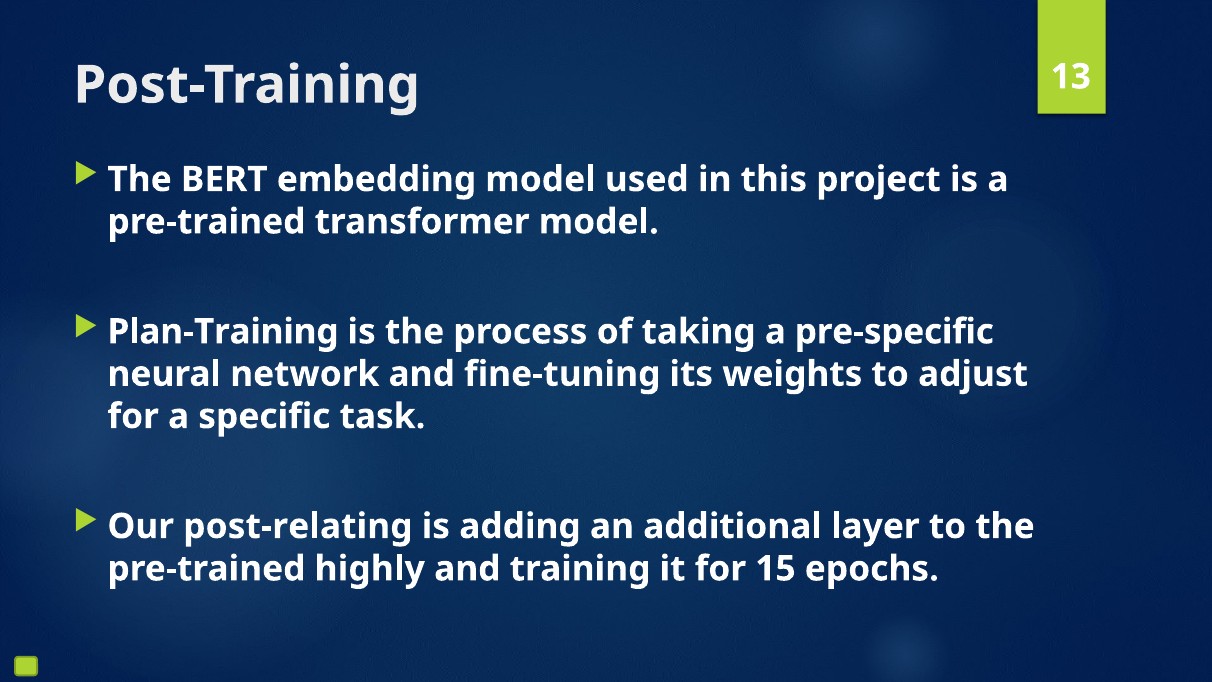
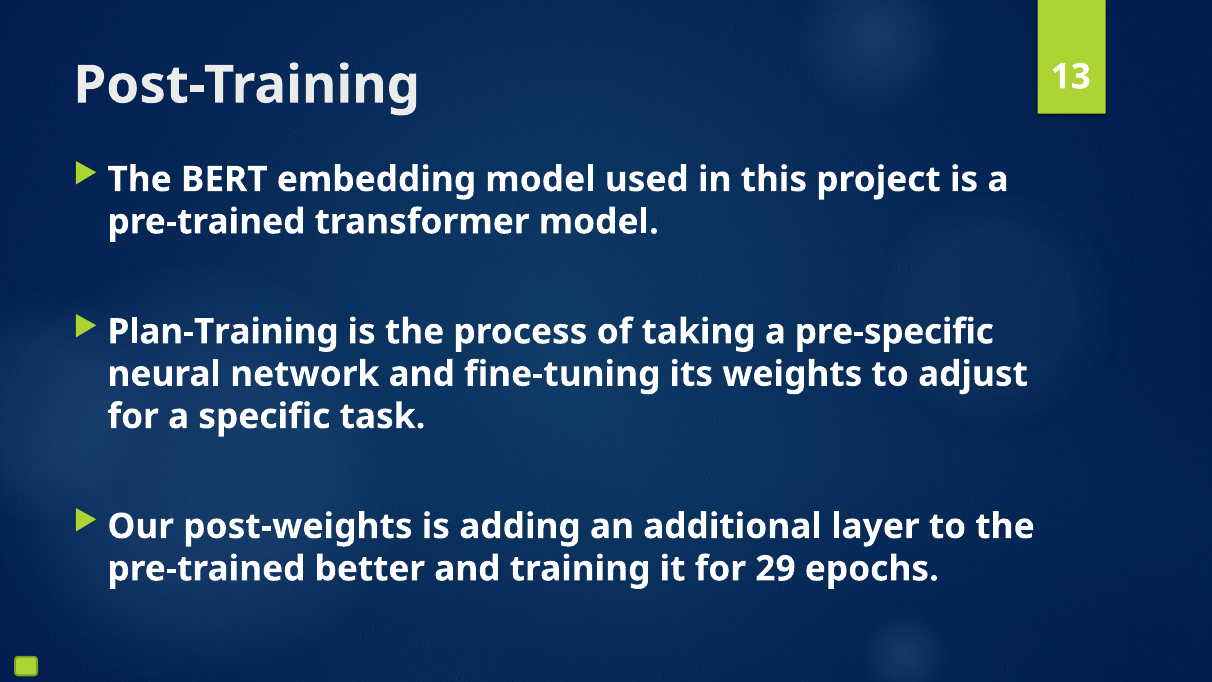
post-relating: post-relating -> post-weights
highly: highly -> better
15: 15 -> 29
